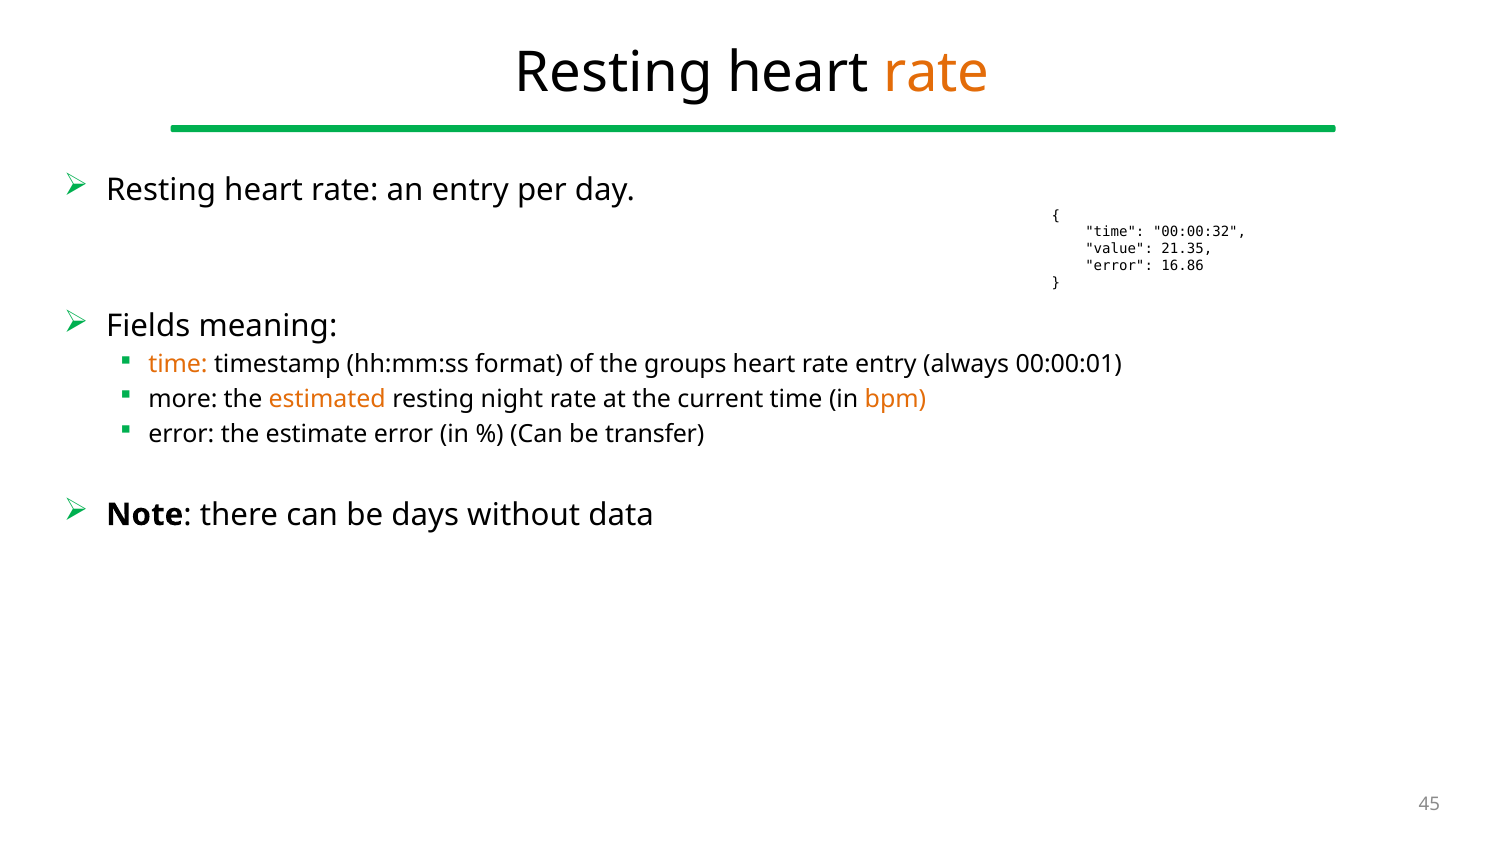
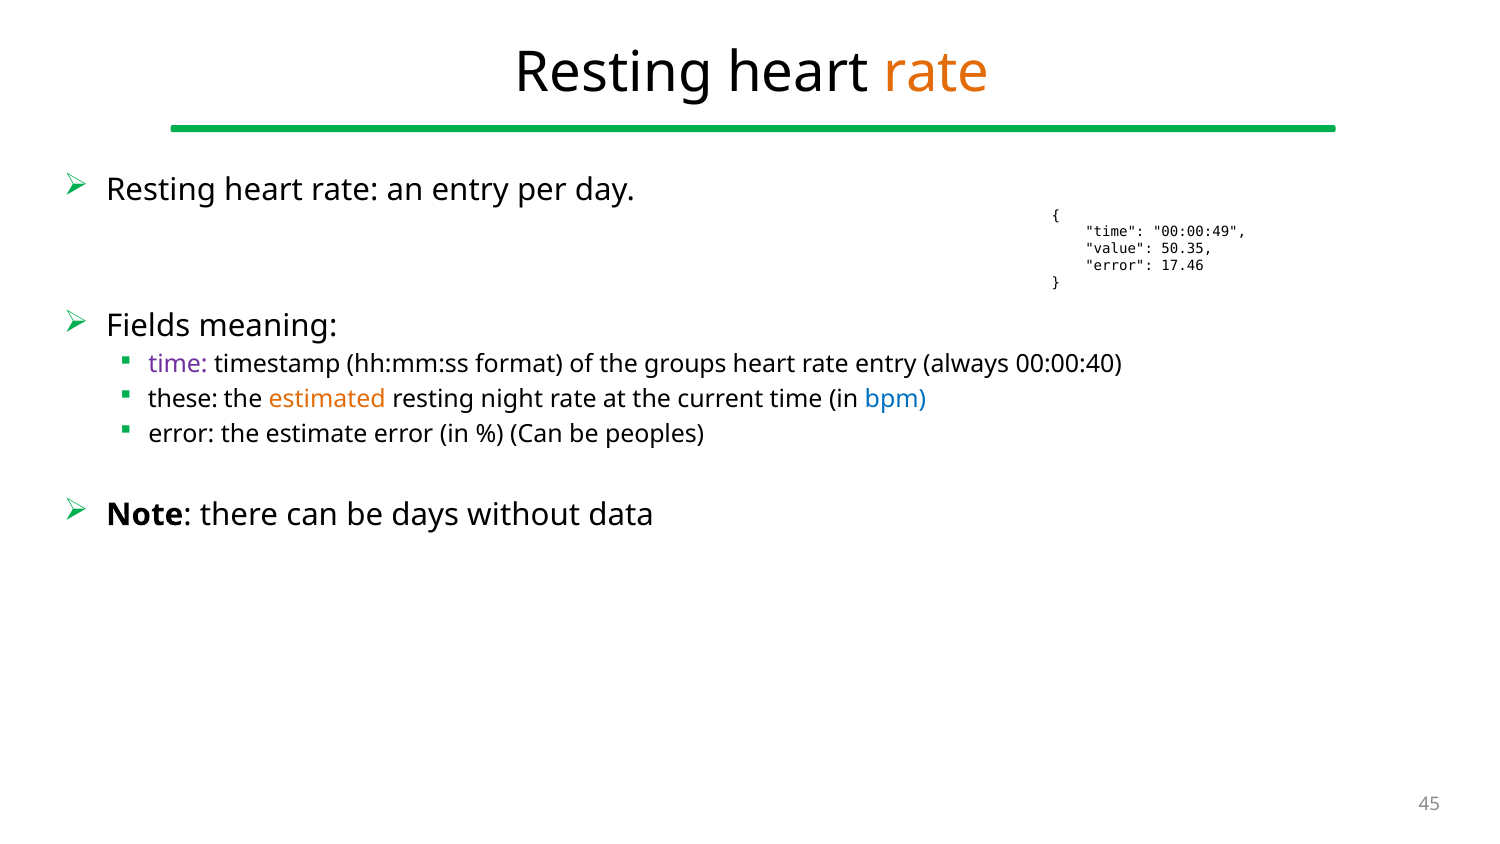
00:00:32: 00:00:32 -> 00:00:49
21.35: 21.35 -> 50.35
16.86: 16.86 -> 17.46
time at (178, 364) colour: orange -> purple
00:00:01: 00:00:01 -> 00:00:40
more: more -> these
bpm colour: orange -> blue
transfer: transfer -> peoples
